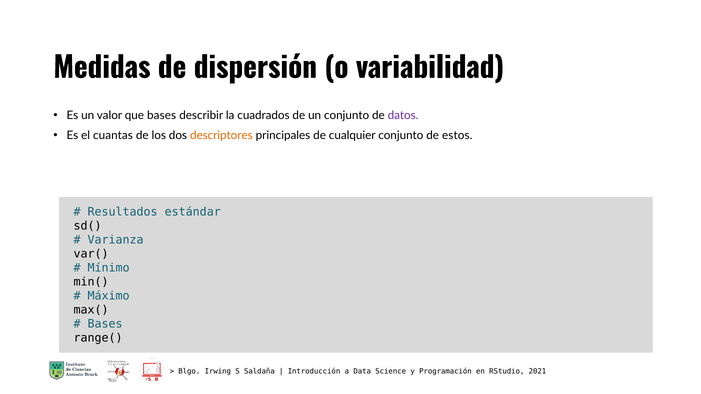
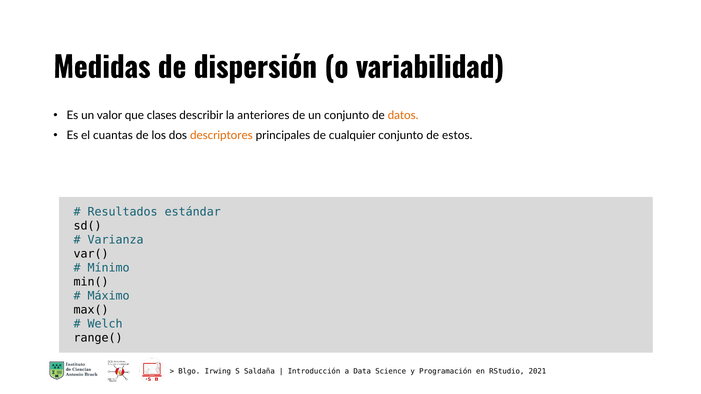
que bases: bases -> clases
cuadrados: cuadrados -> anteriores
datos colour: purple -> orange
Bases at (105, 324): Bases -> Welch
